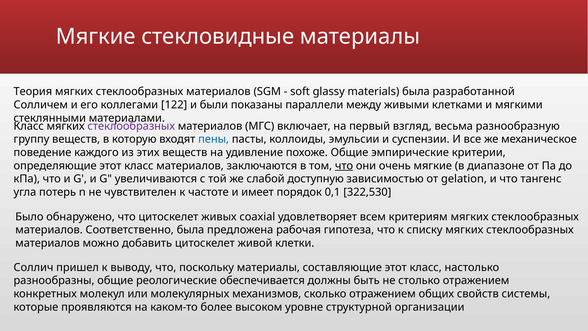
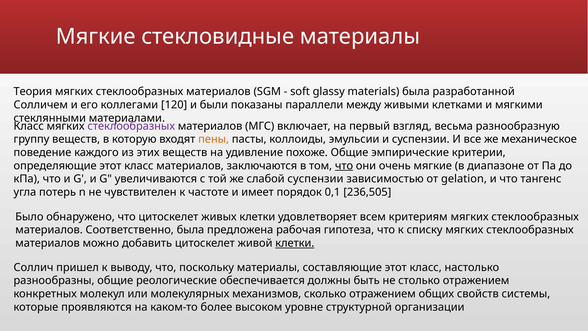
122: 122 -> 120
пены colour: blue -> orange
слабой доступную: доступную -> суспензии
322,530: 322,530 -> 236,505
живых coaxial: coaxial -> клетки
клетки at (295, 243) underline: none -> present
